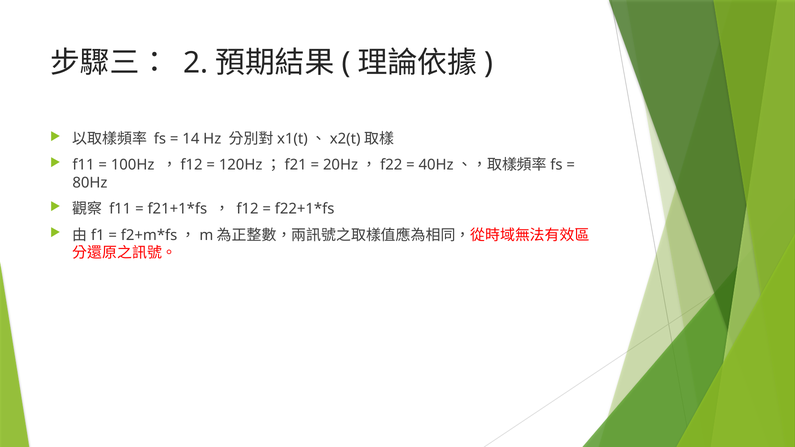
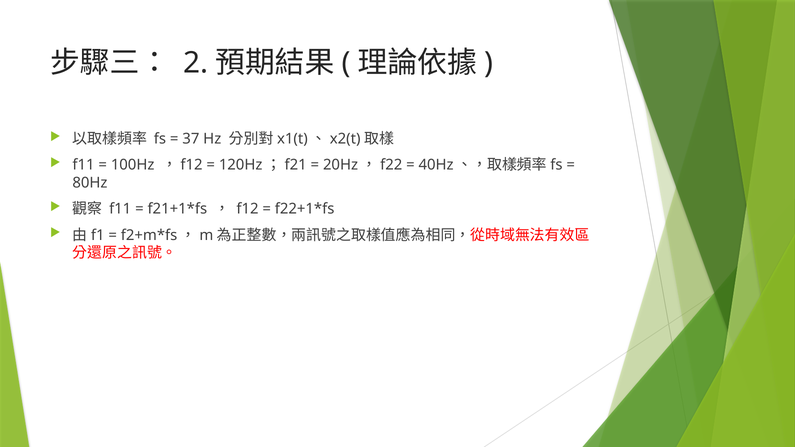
14: 14 -> 37
